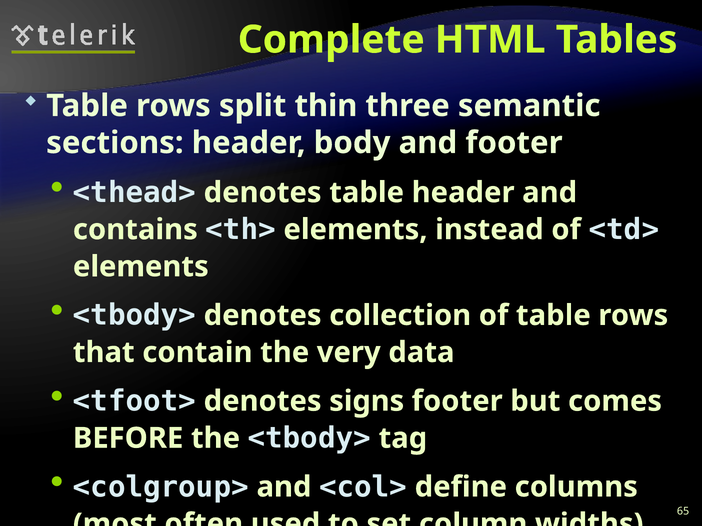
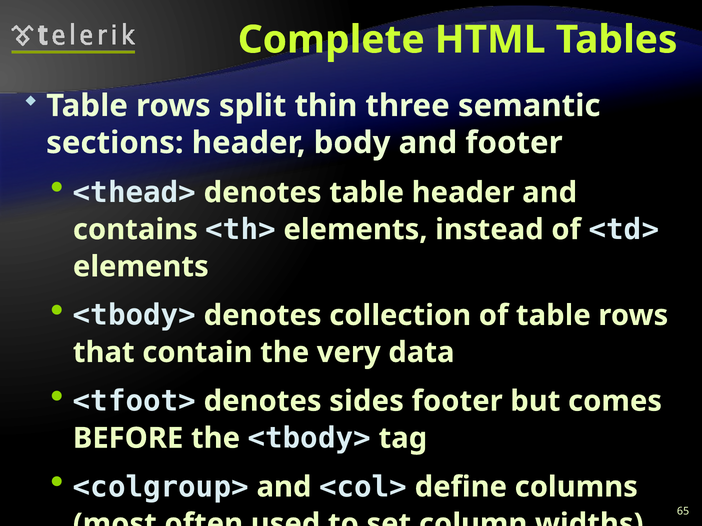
signs: signs -> sides
